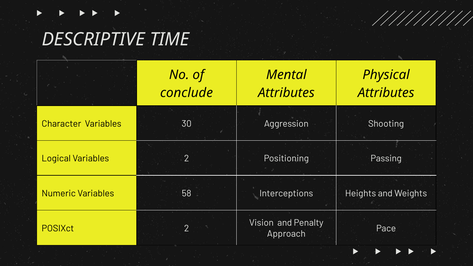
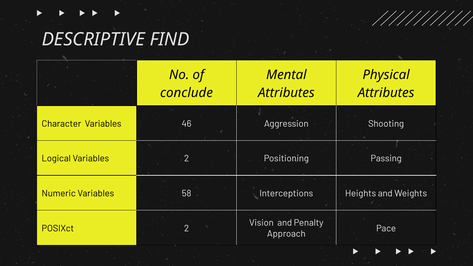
TIME: TIME -> FIND
30: 30 -> 46
